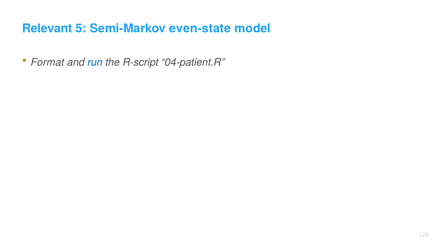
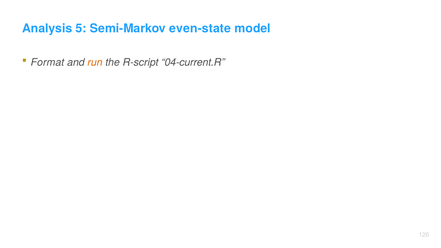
Relevant: Relevant -> Analysis
run colour: blue -> orange
04-patient.R: 04-patient.R -> 04-current.R
